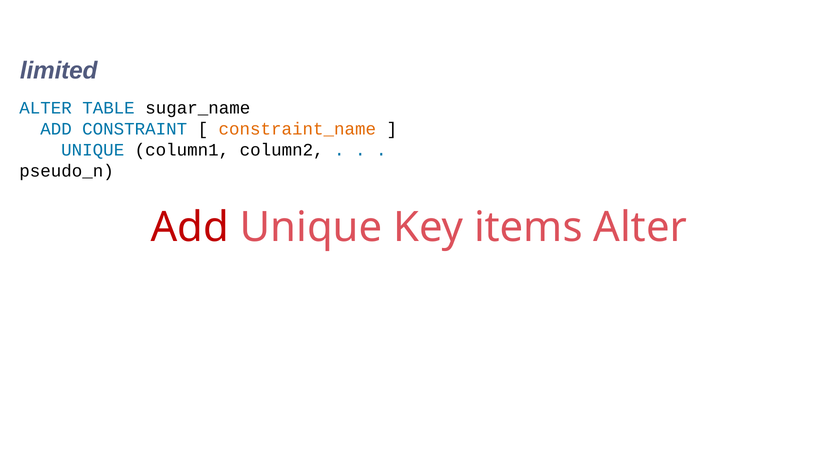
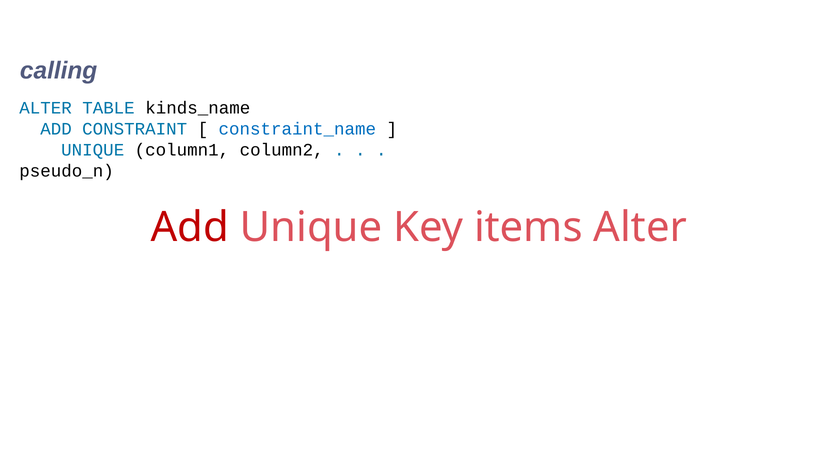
limited: limited -> calling
sugar_name: sugar_name -> kinds_name
constraint_name colour: orange -> blue
